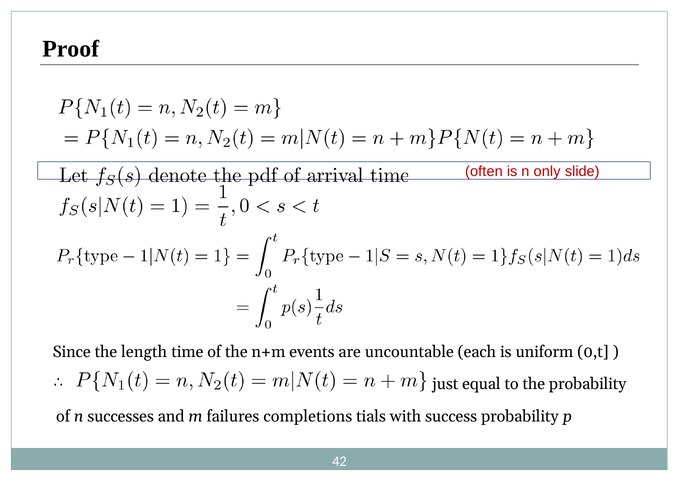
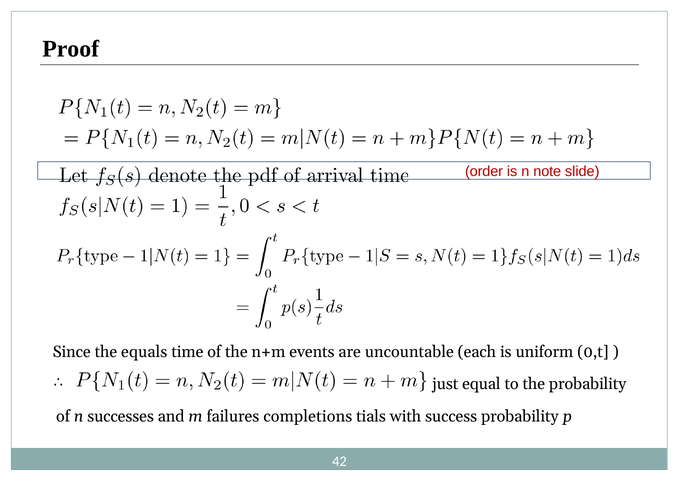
often: often -> order
only: only -> note
length: length -> equals
